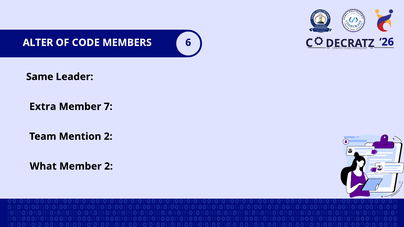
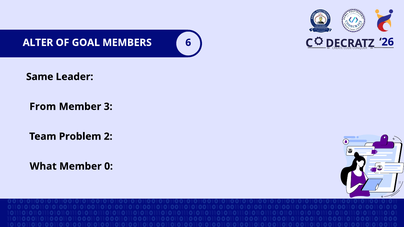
OF CODE: CODE -> GOAL
Extra: Extra -> From
7: 7 -> 3
Mention: Mention -> Problem
Member 2: 2 -> 0
